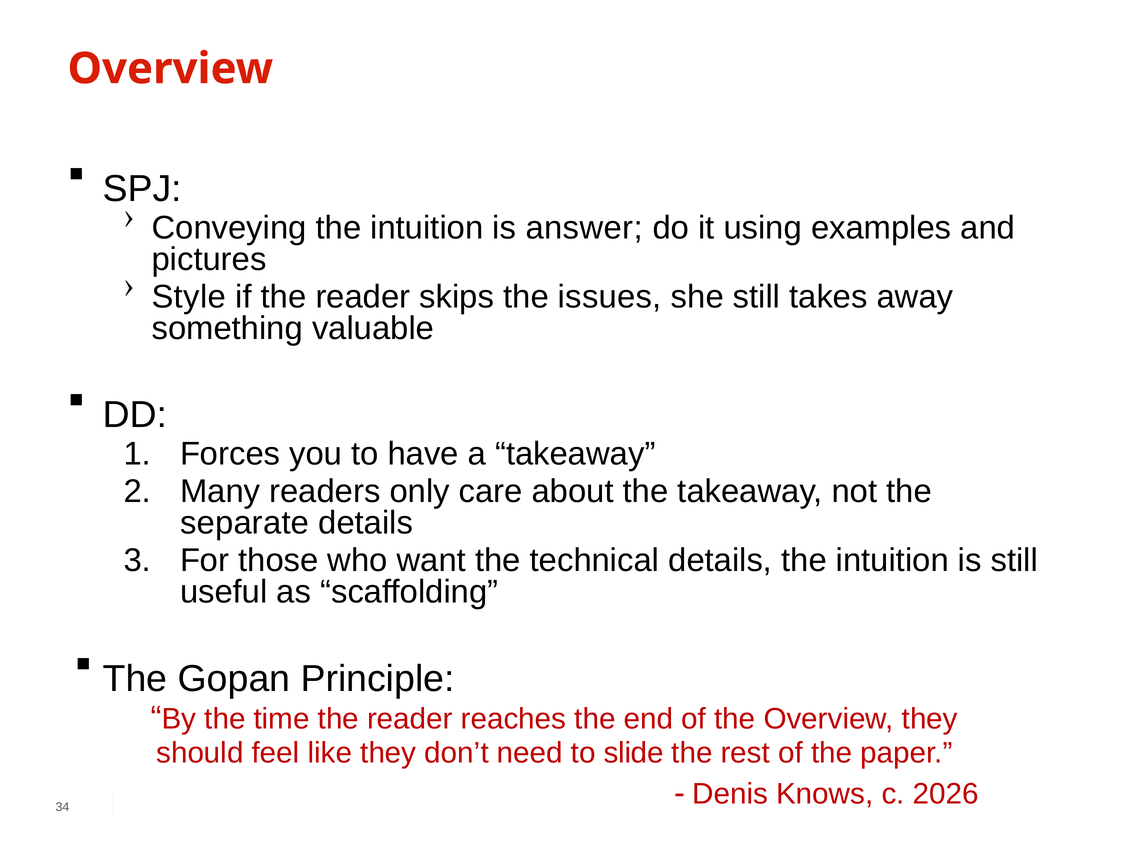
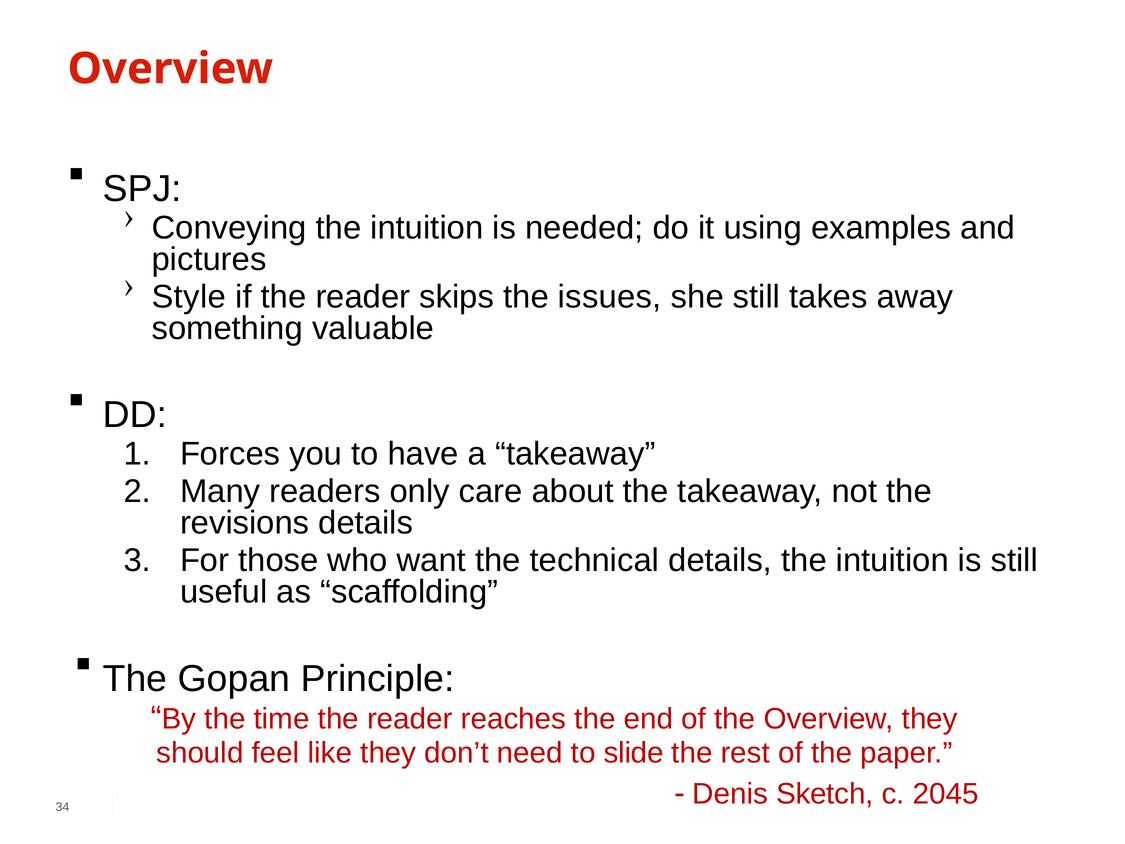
answer: answer -> needed
separate: separate -> revisions
Knows: Knows -> Sketch
2026: 2026 -> 2045
